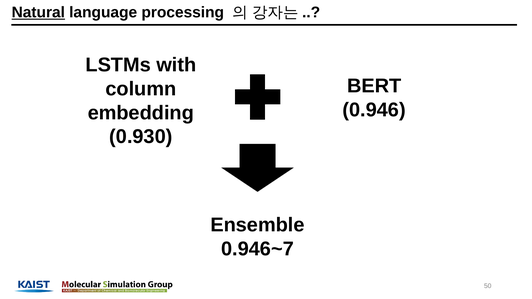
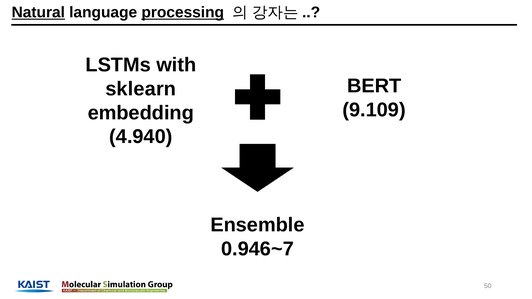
processing underline: none -> present
column: column -> sklearn
0.946: 0.946 -> 9.109
0.930: 0.930 -> 4.940
